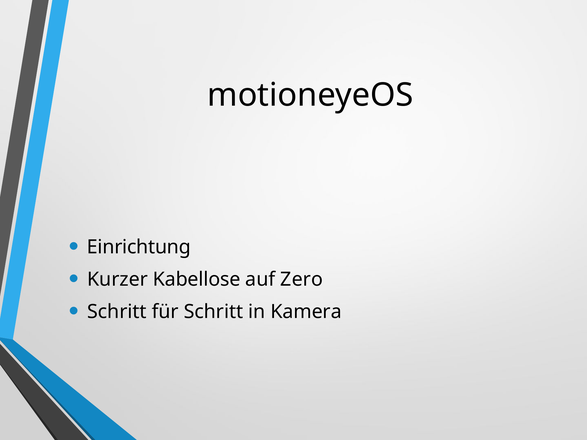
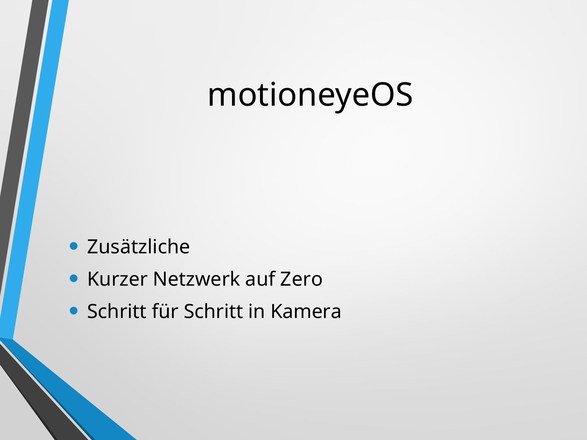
Einrichtung: Einrichtung -> Zusätzliche
Kabellose: Kabellose -> Netzwerk
